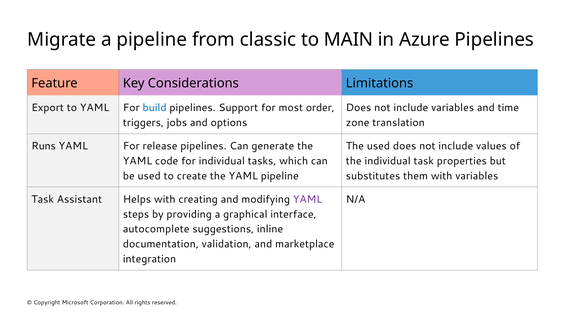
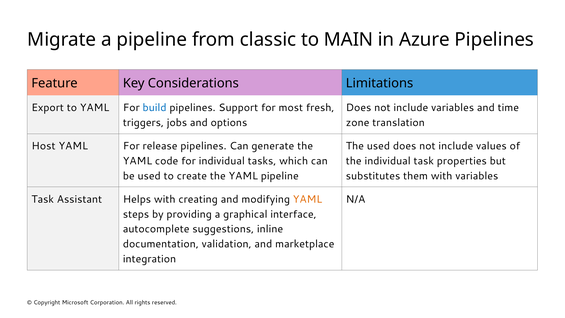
order: order -> fresh
Runs: Runs -> Host
YAML at (308, 199) colour: purple -> orange
